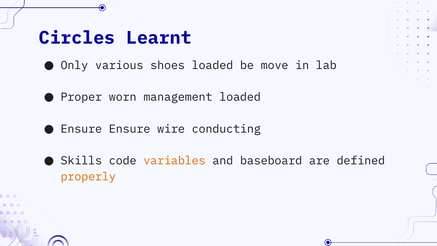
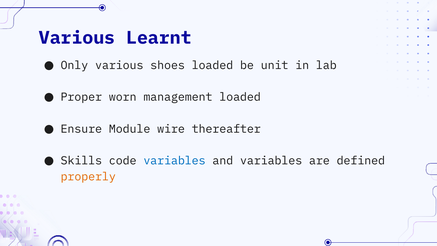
Circles at (77, 38): Circles -> Various
move: move -> unit
Ensure Ensure: Ensure -> Module
conducting: conducting -> thereafter
variables at (174, 161) colour: orange -> blue
and baseboard: baseboard -> variables
